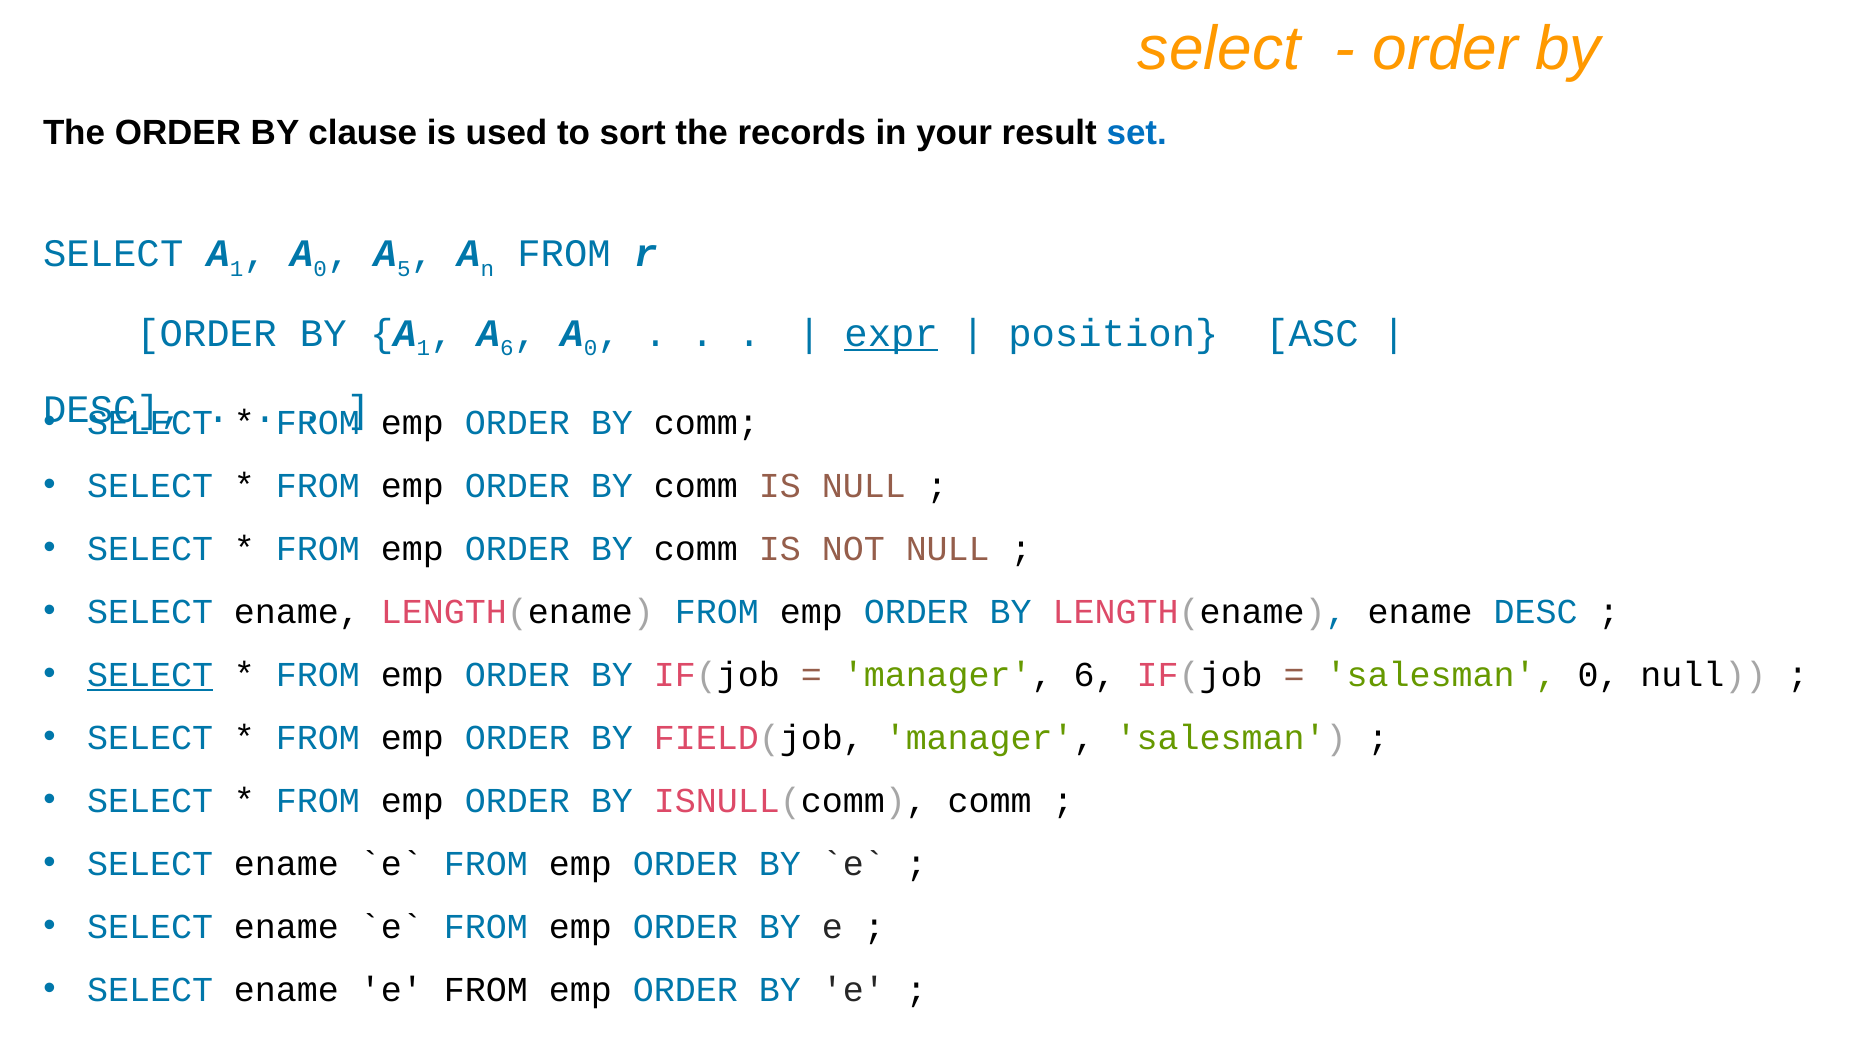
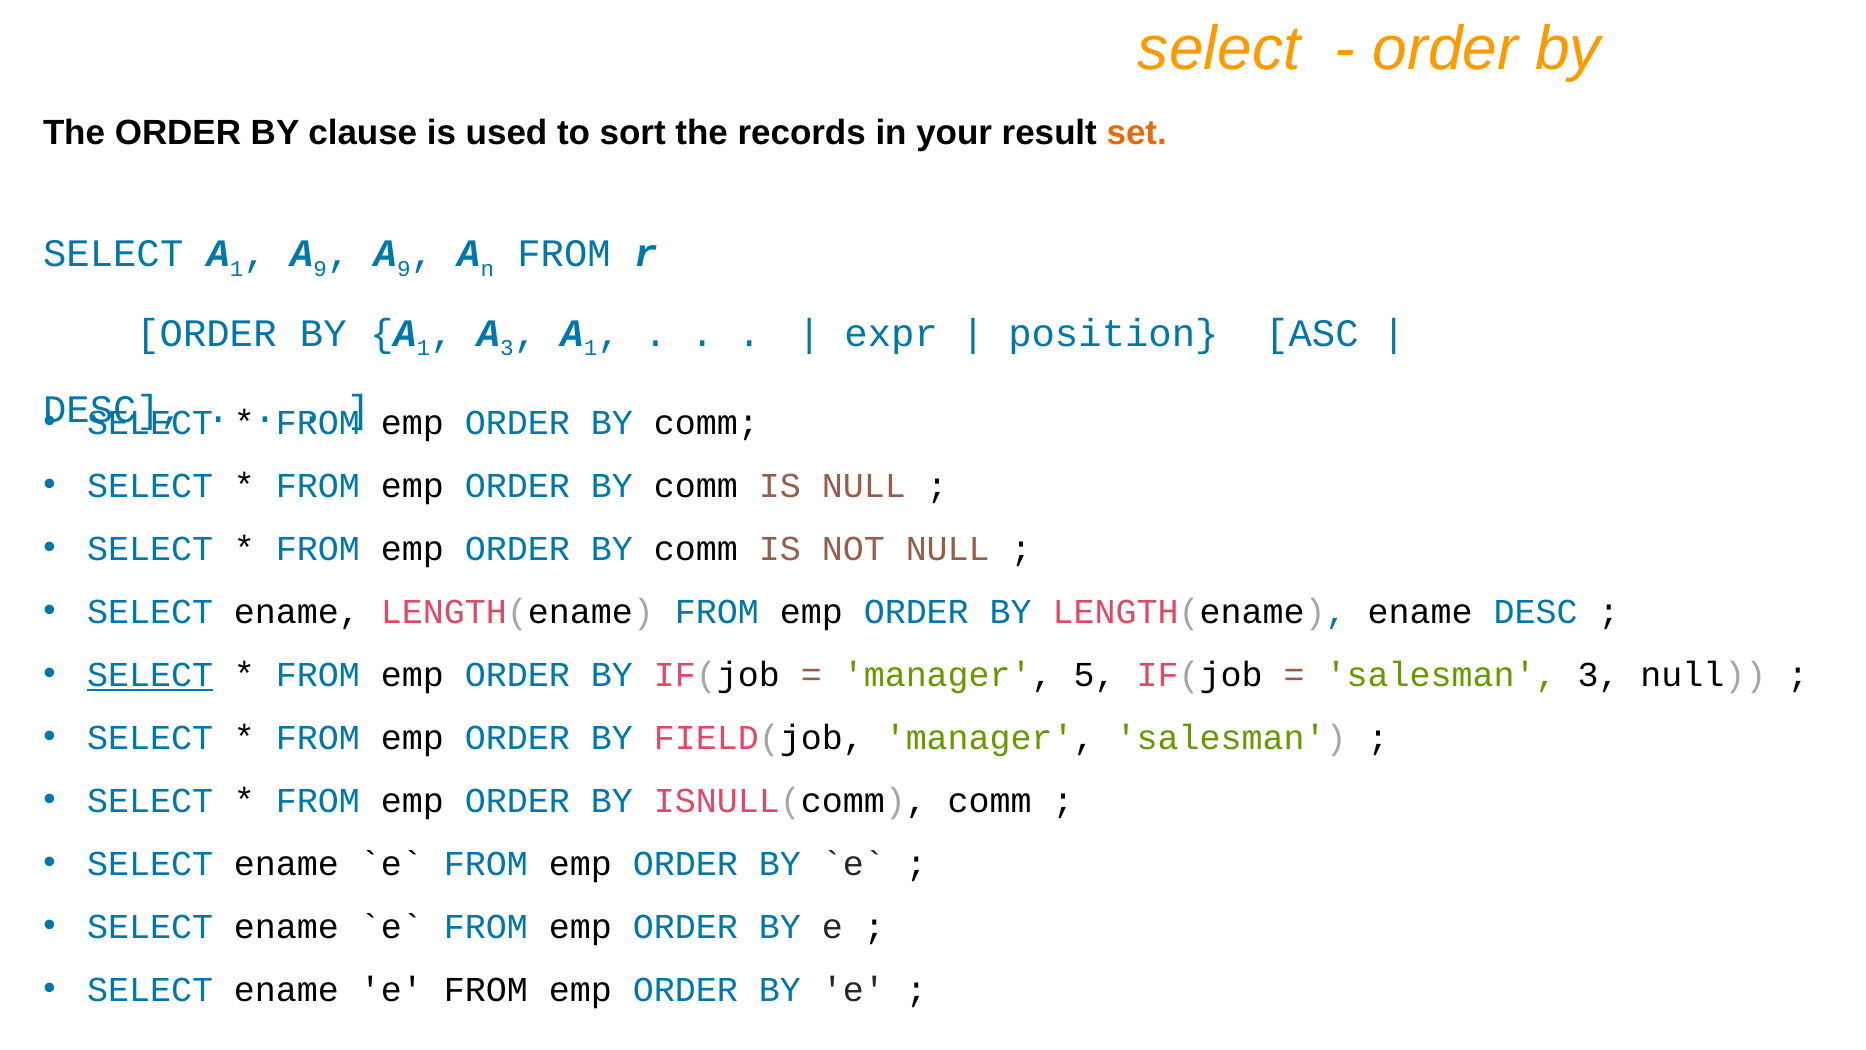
set colour: blue -> orange
0 at (320, 269): 0 -> 9
5 at (404, 269): 5 -> 9
6 at (507, 348): 6 -> 3
0 at (591, 348): 0 -> 1
expr underline: present -> none
manager 6: 6 -> 5
salesman 0: 0 -> 3
